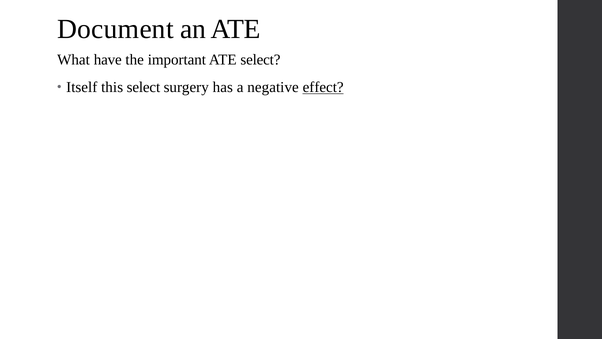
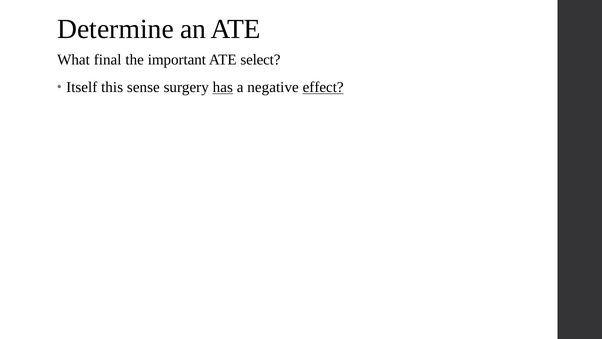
Document: Document -> Determine
have: have -> final
this select: select -> sense
has underline: none -> present
